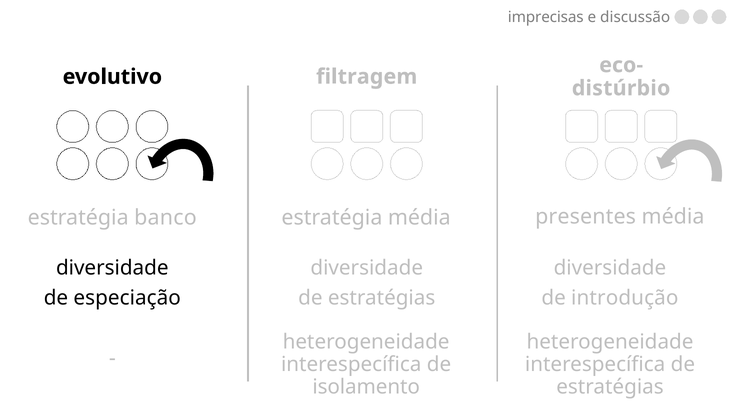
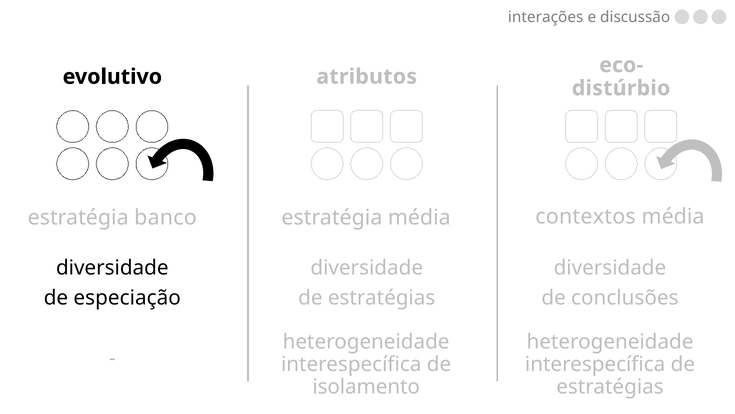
imprecisas: imprecisas -> interações
filtragem: filtragem -> atributos
presentes: presentes -> contextos
introdução: introdução -> conclusões
